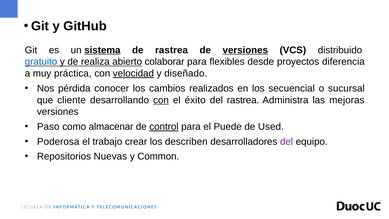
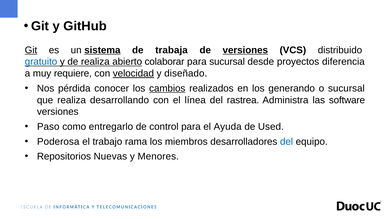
Git at (31, 50) underline: none -> present
de rastrea: rastrea -> trabaja
para flexibles: flexibles -> sucursal
práctica: práctica -> requiere
cambios underline: none -> present
secuencial: secuencial -> generando
que cliente: cliente -> realiza
con at (161, 100) underline: present -> none
éxito: éxito -> línea
mejoras: mejoras -> software
almacenar: almacenar -> entregarlo
control underline: present -> none
Puede: Puede -> Ayuda
crear: crear -> rama
describen: describen -> miembros
del at (287, 141) colour: purple -> blue
Common: Common -> Menores
